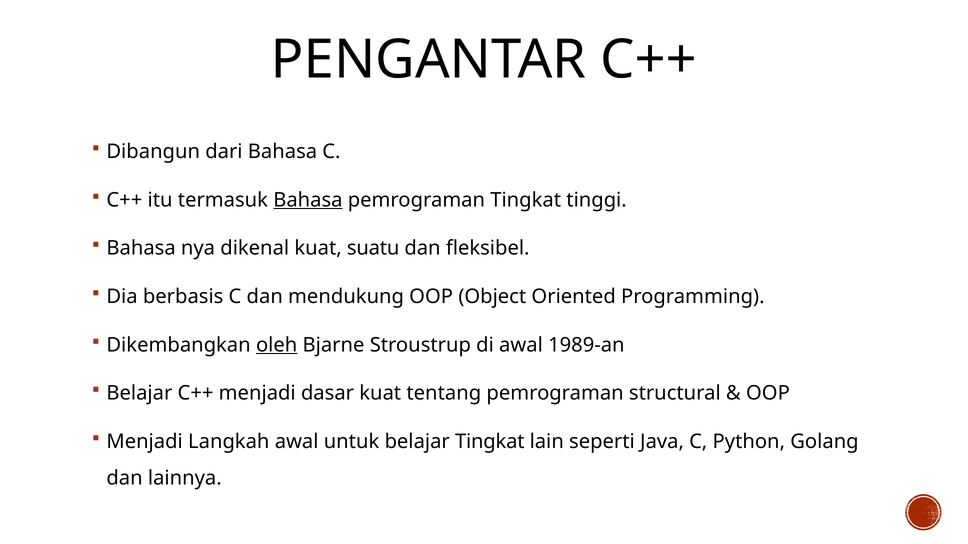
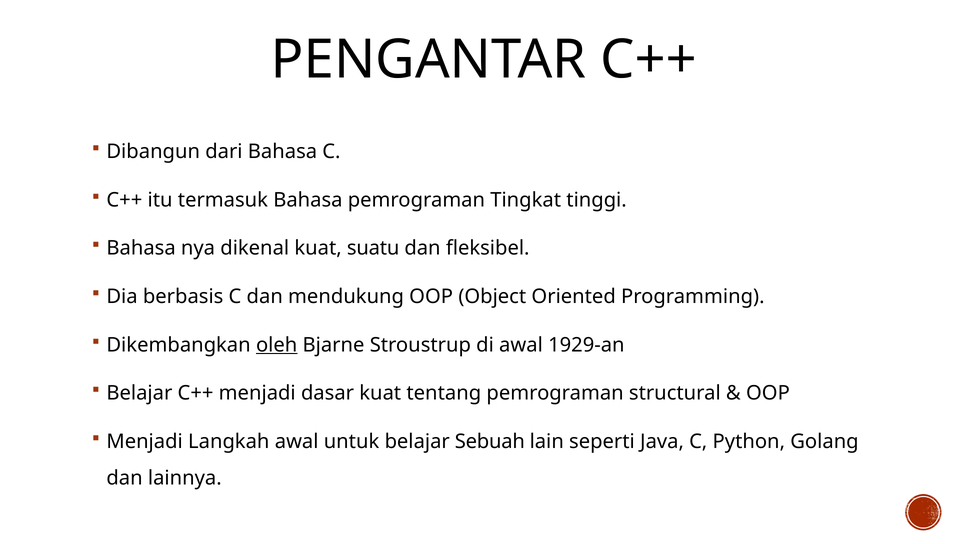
Bahasa at (308, 200) underline: present -> none
1989-an: 1989-an -> 1929-an
belajar Tingkat: Tingkat -> Sebuah
